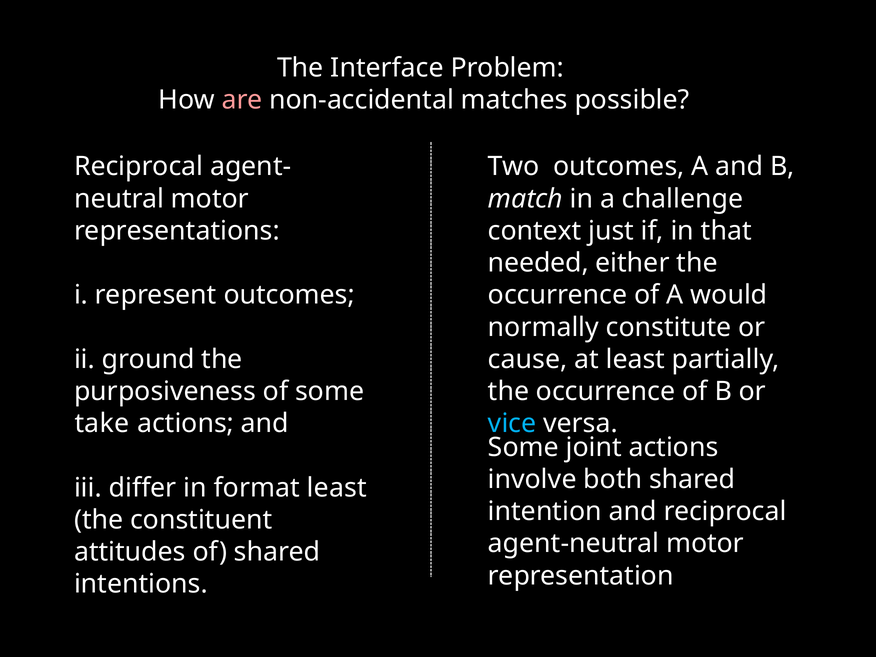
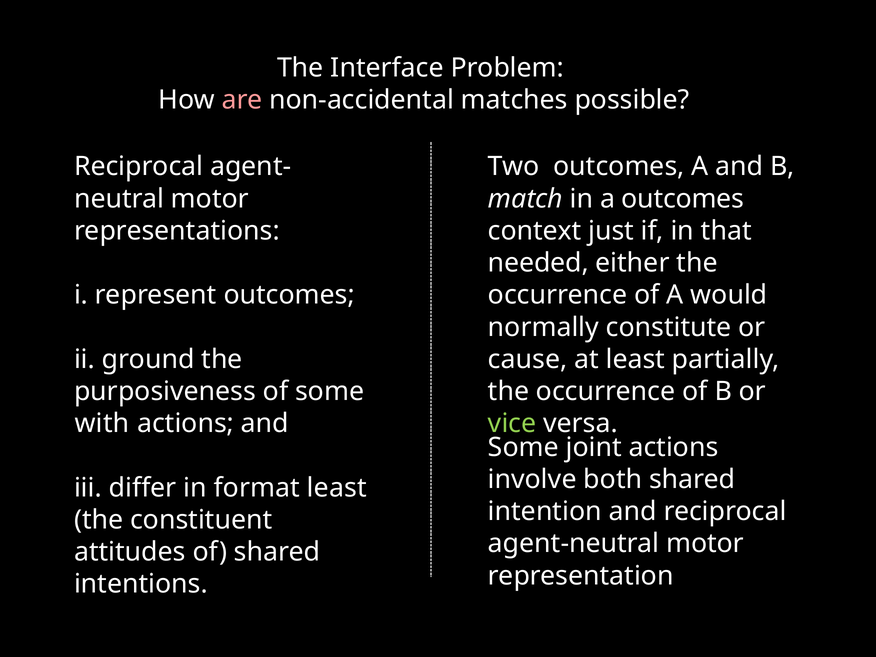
a challenge: challenge -> outcomes
take: take -> with
vice colour: light blue -> light green
